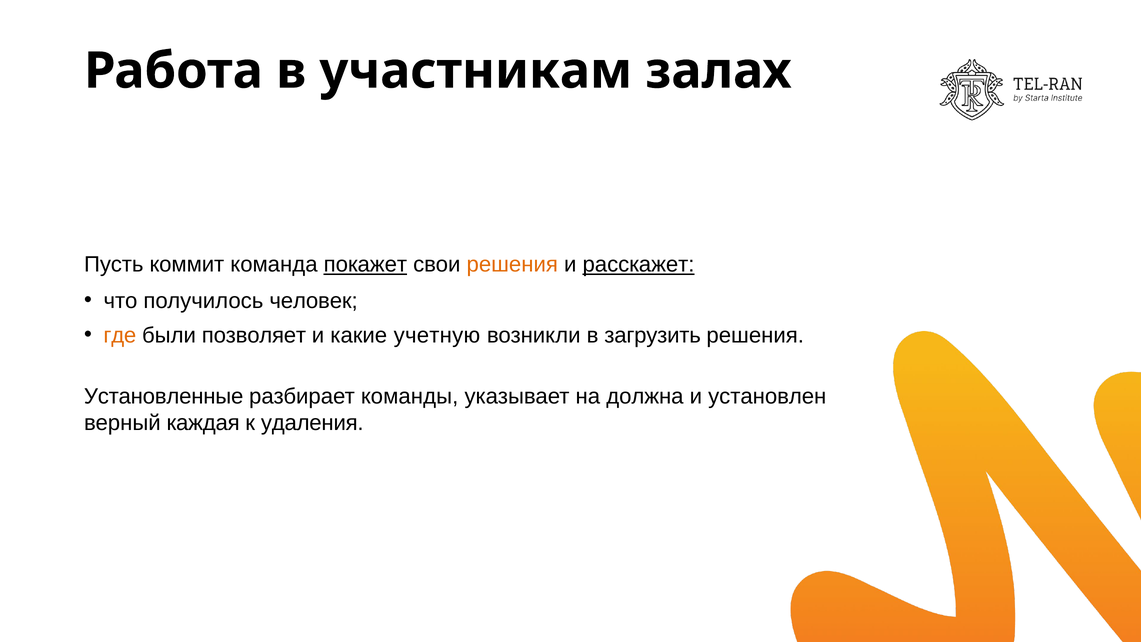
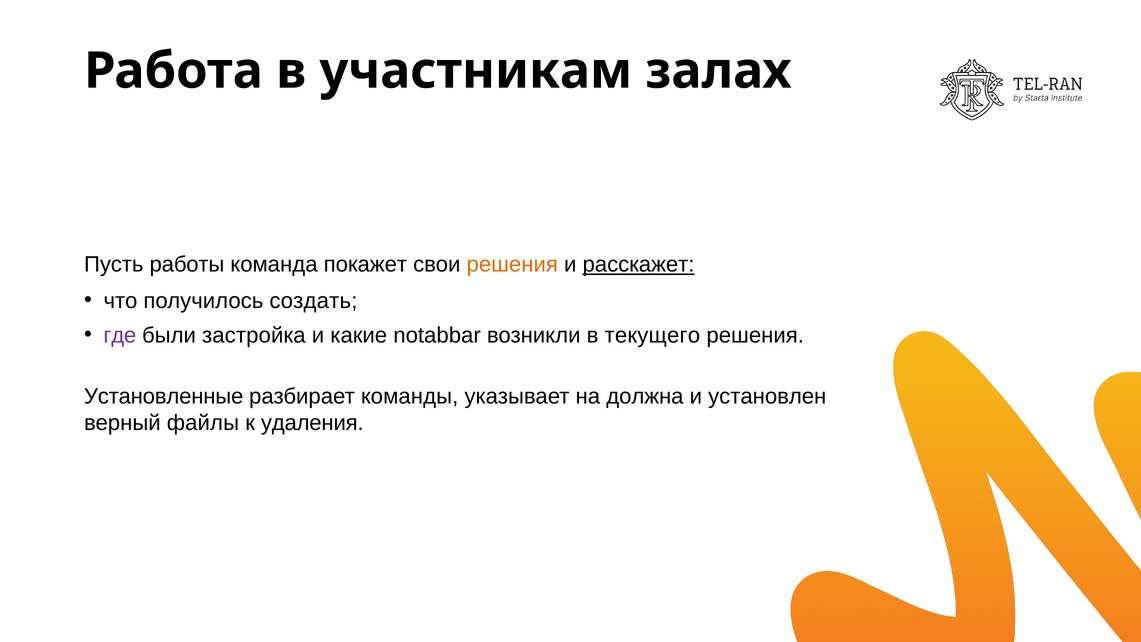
коммит: коммит -> работы
покажет underline: present -> none
человек: человек -> создать
где colour: orange -> purple
позволяет: позволяет -> застройка
учетную: учетную -> notabbar
загрузить: загрузить -> текущего
каждая: каждая -> файлы
